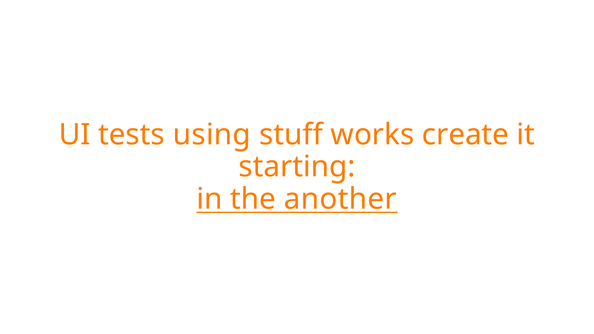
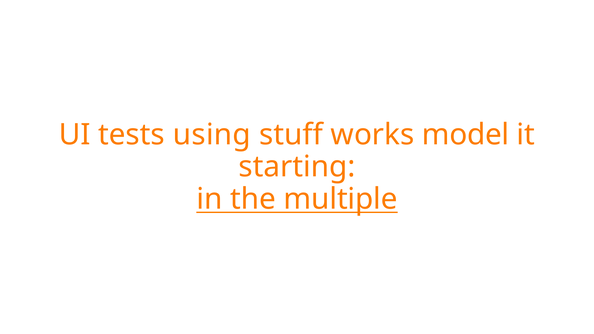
create: create -> model
another: another -> multiple
